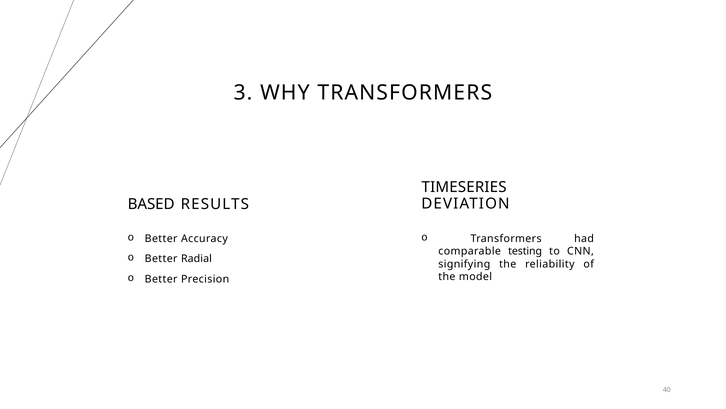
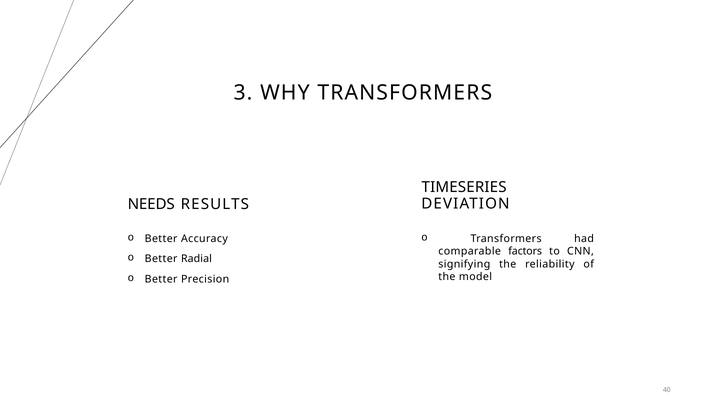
BASED: BASED -> NEEDS
testing: testing -> factors
